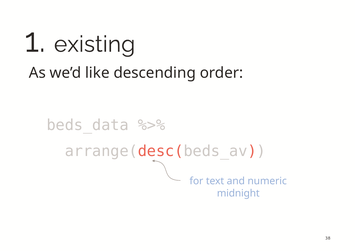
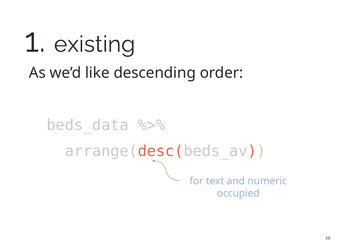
midnight: midnight -> occupied
